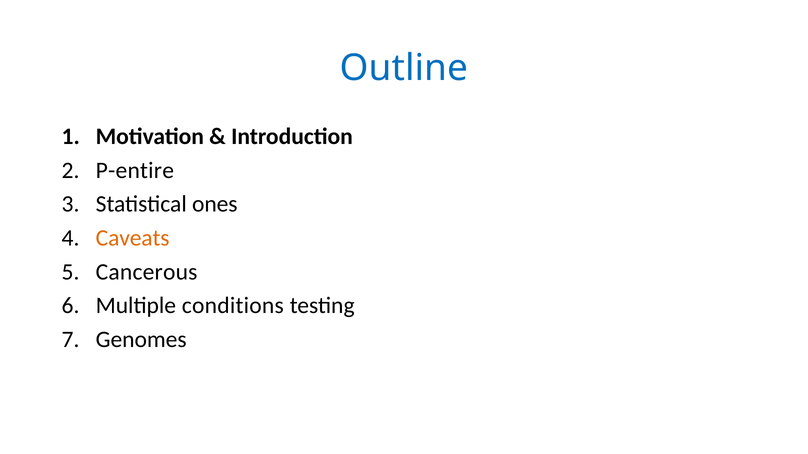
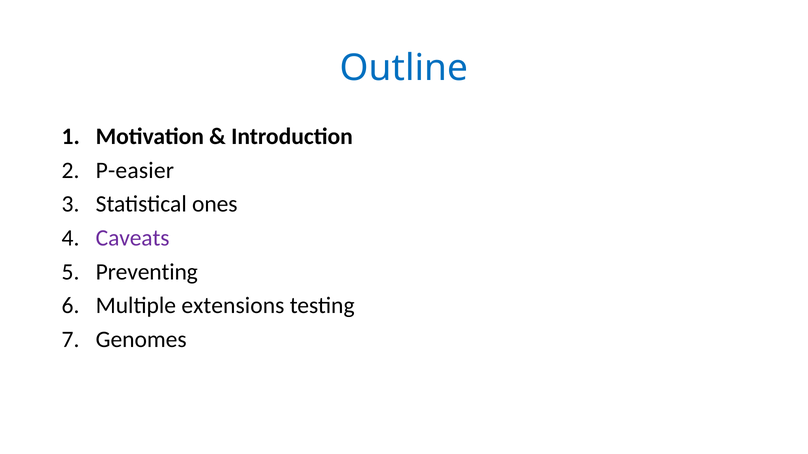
P-entire: P-entire -> P-easier
Caveats colour: orange -> purple
Cancerous: Cancerous -> Preventing
conditions: conditions -> extensions
